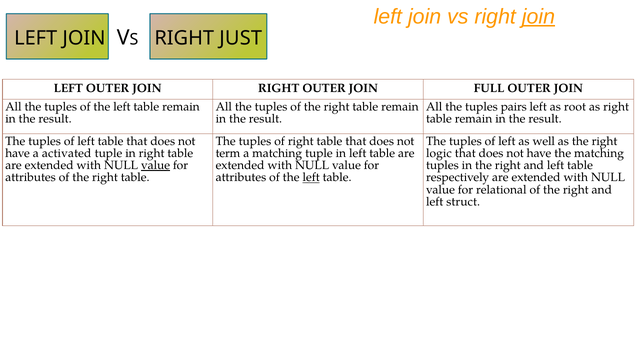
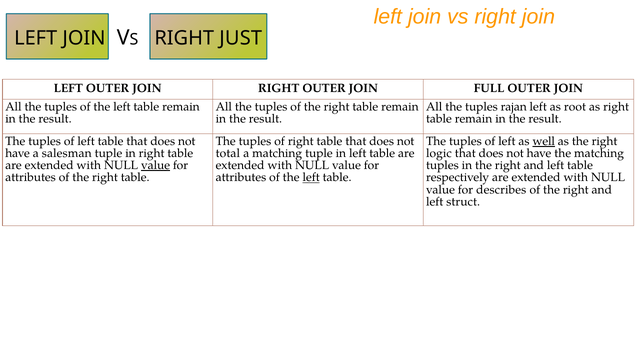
join at (538, 17) underline: present -> none
pairs: pairs -> rajan
well underline: none -> present
activated: activated -> salesman
term: term -> total
relational: relational -> describes
